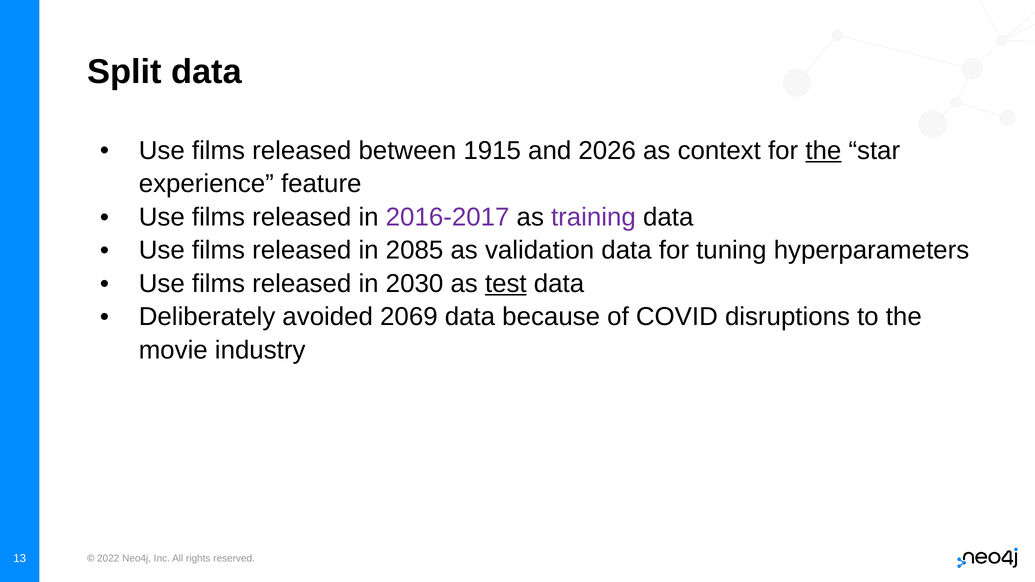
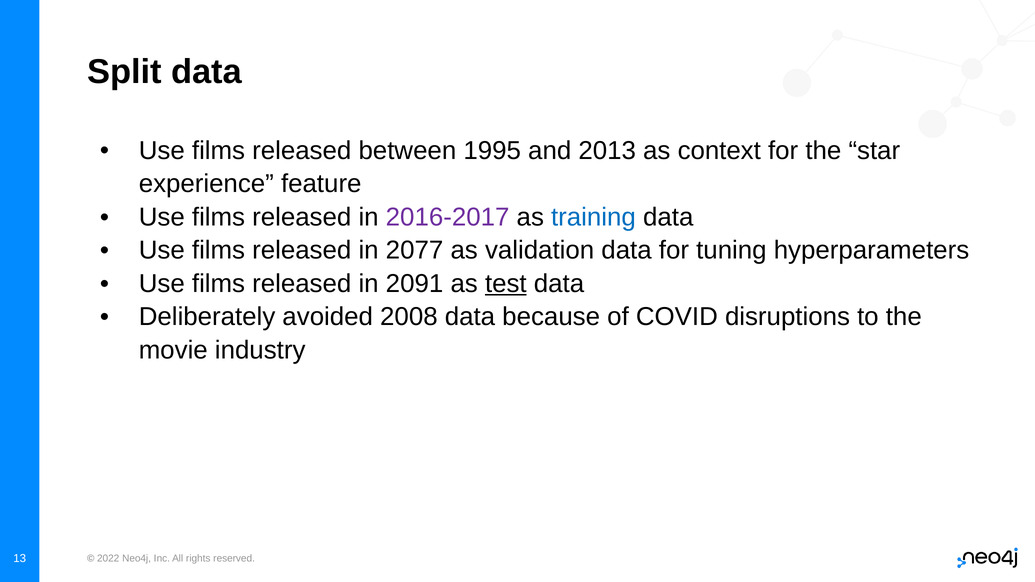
1915: 1915 -> 1995
2026: 2026 -> 2013
the at (823, 151) underline: present -> none
training colour: purple -> blue
2085: 2085 -> 2077
2030: 2030 -> 2091
2069: 2069 -> 2008
